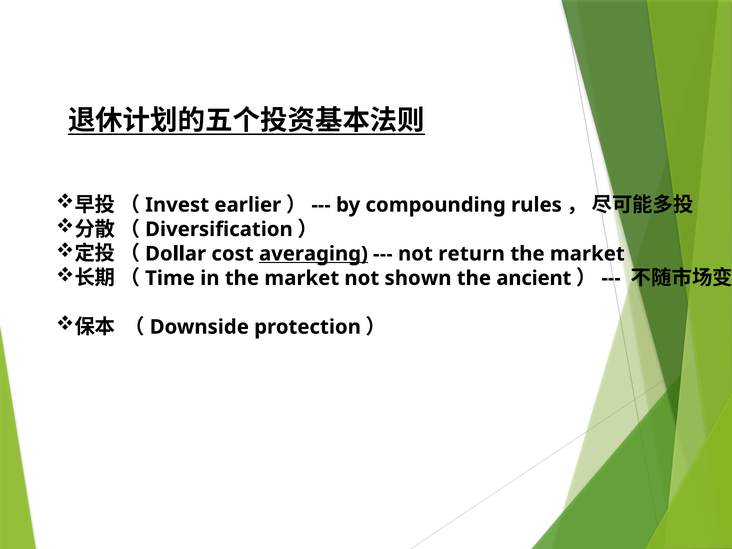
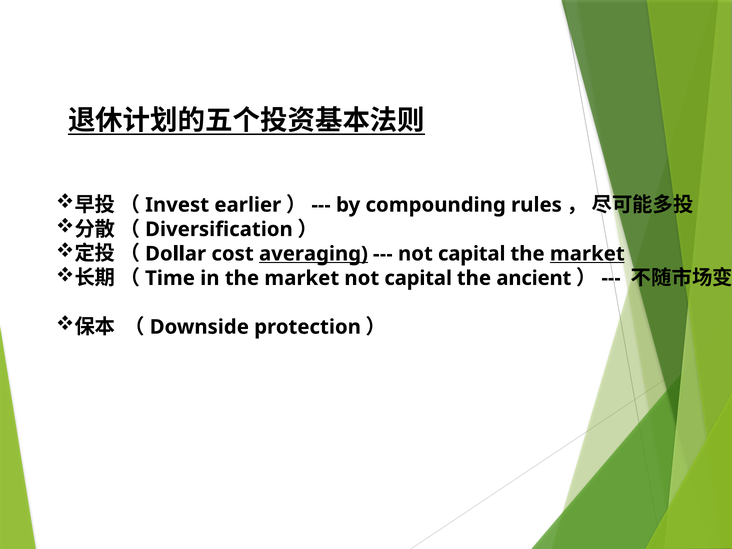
return at (472, 254): return -> capital
market at (587, 254) underline: none -> present
market not shown: shown -> capital
